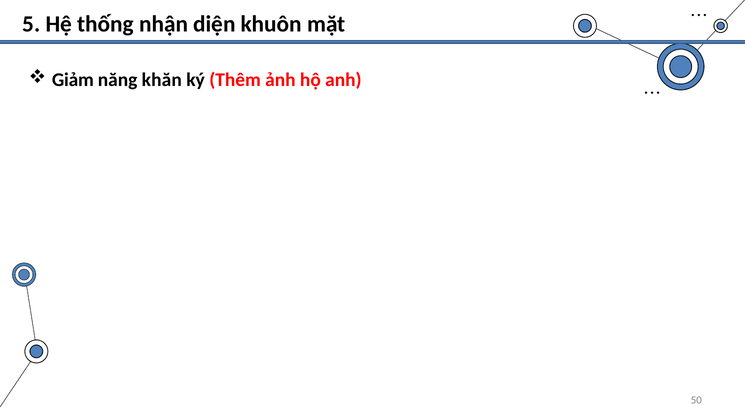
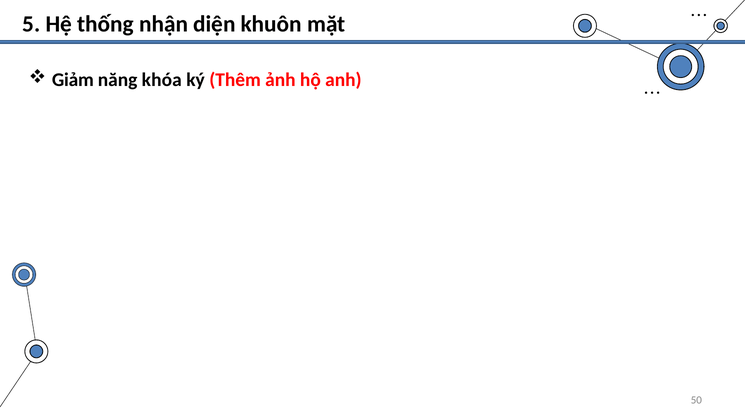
khăn: khăn -> khóa
